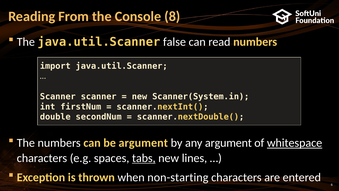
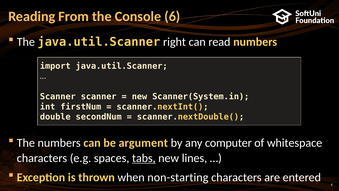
Console 8: 8 -> 6
false: false -> right
any argument: argument -> computer
whitespace underline: present -> none
